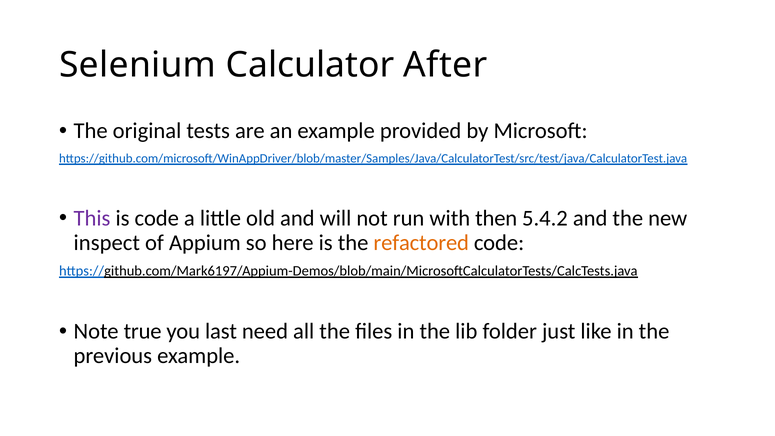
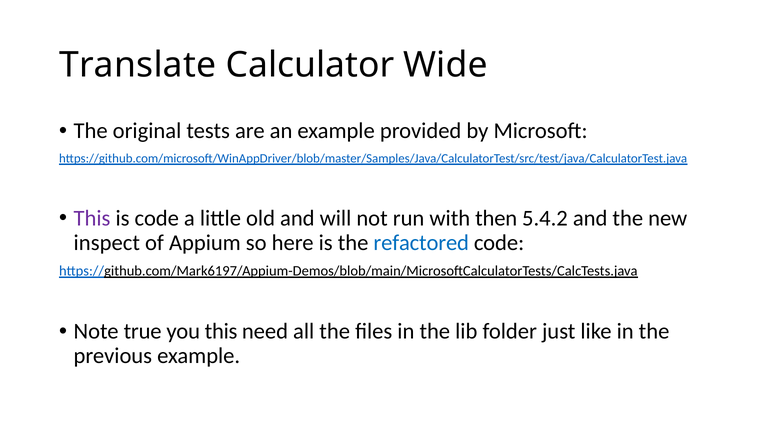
Selenium: Selenium -> Translate
After: After -> Wide
refactored colour: orange -> blue
you last: last -> this
